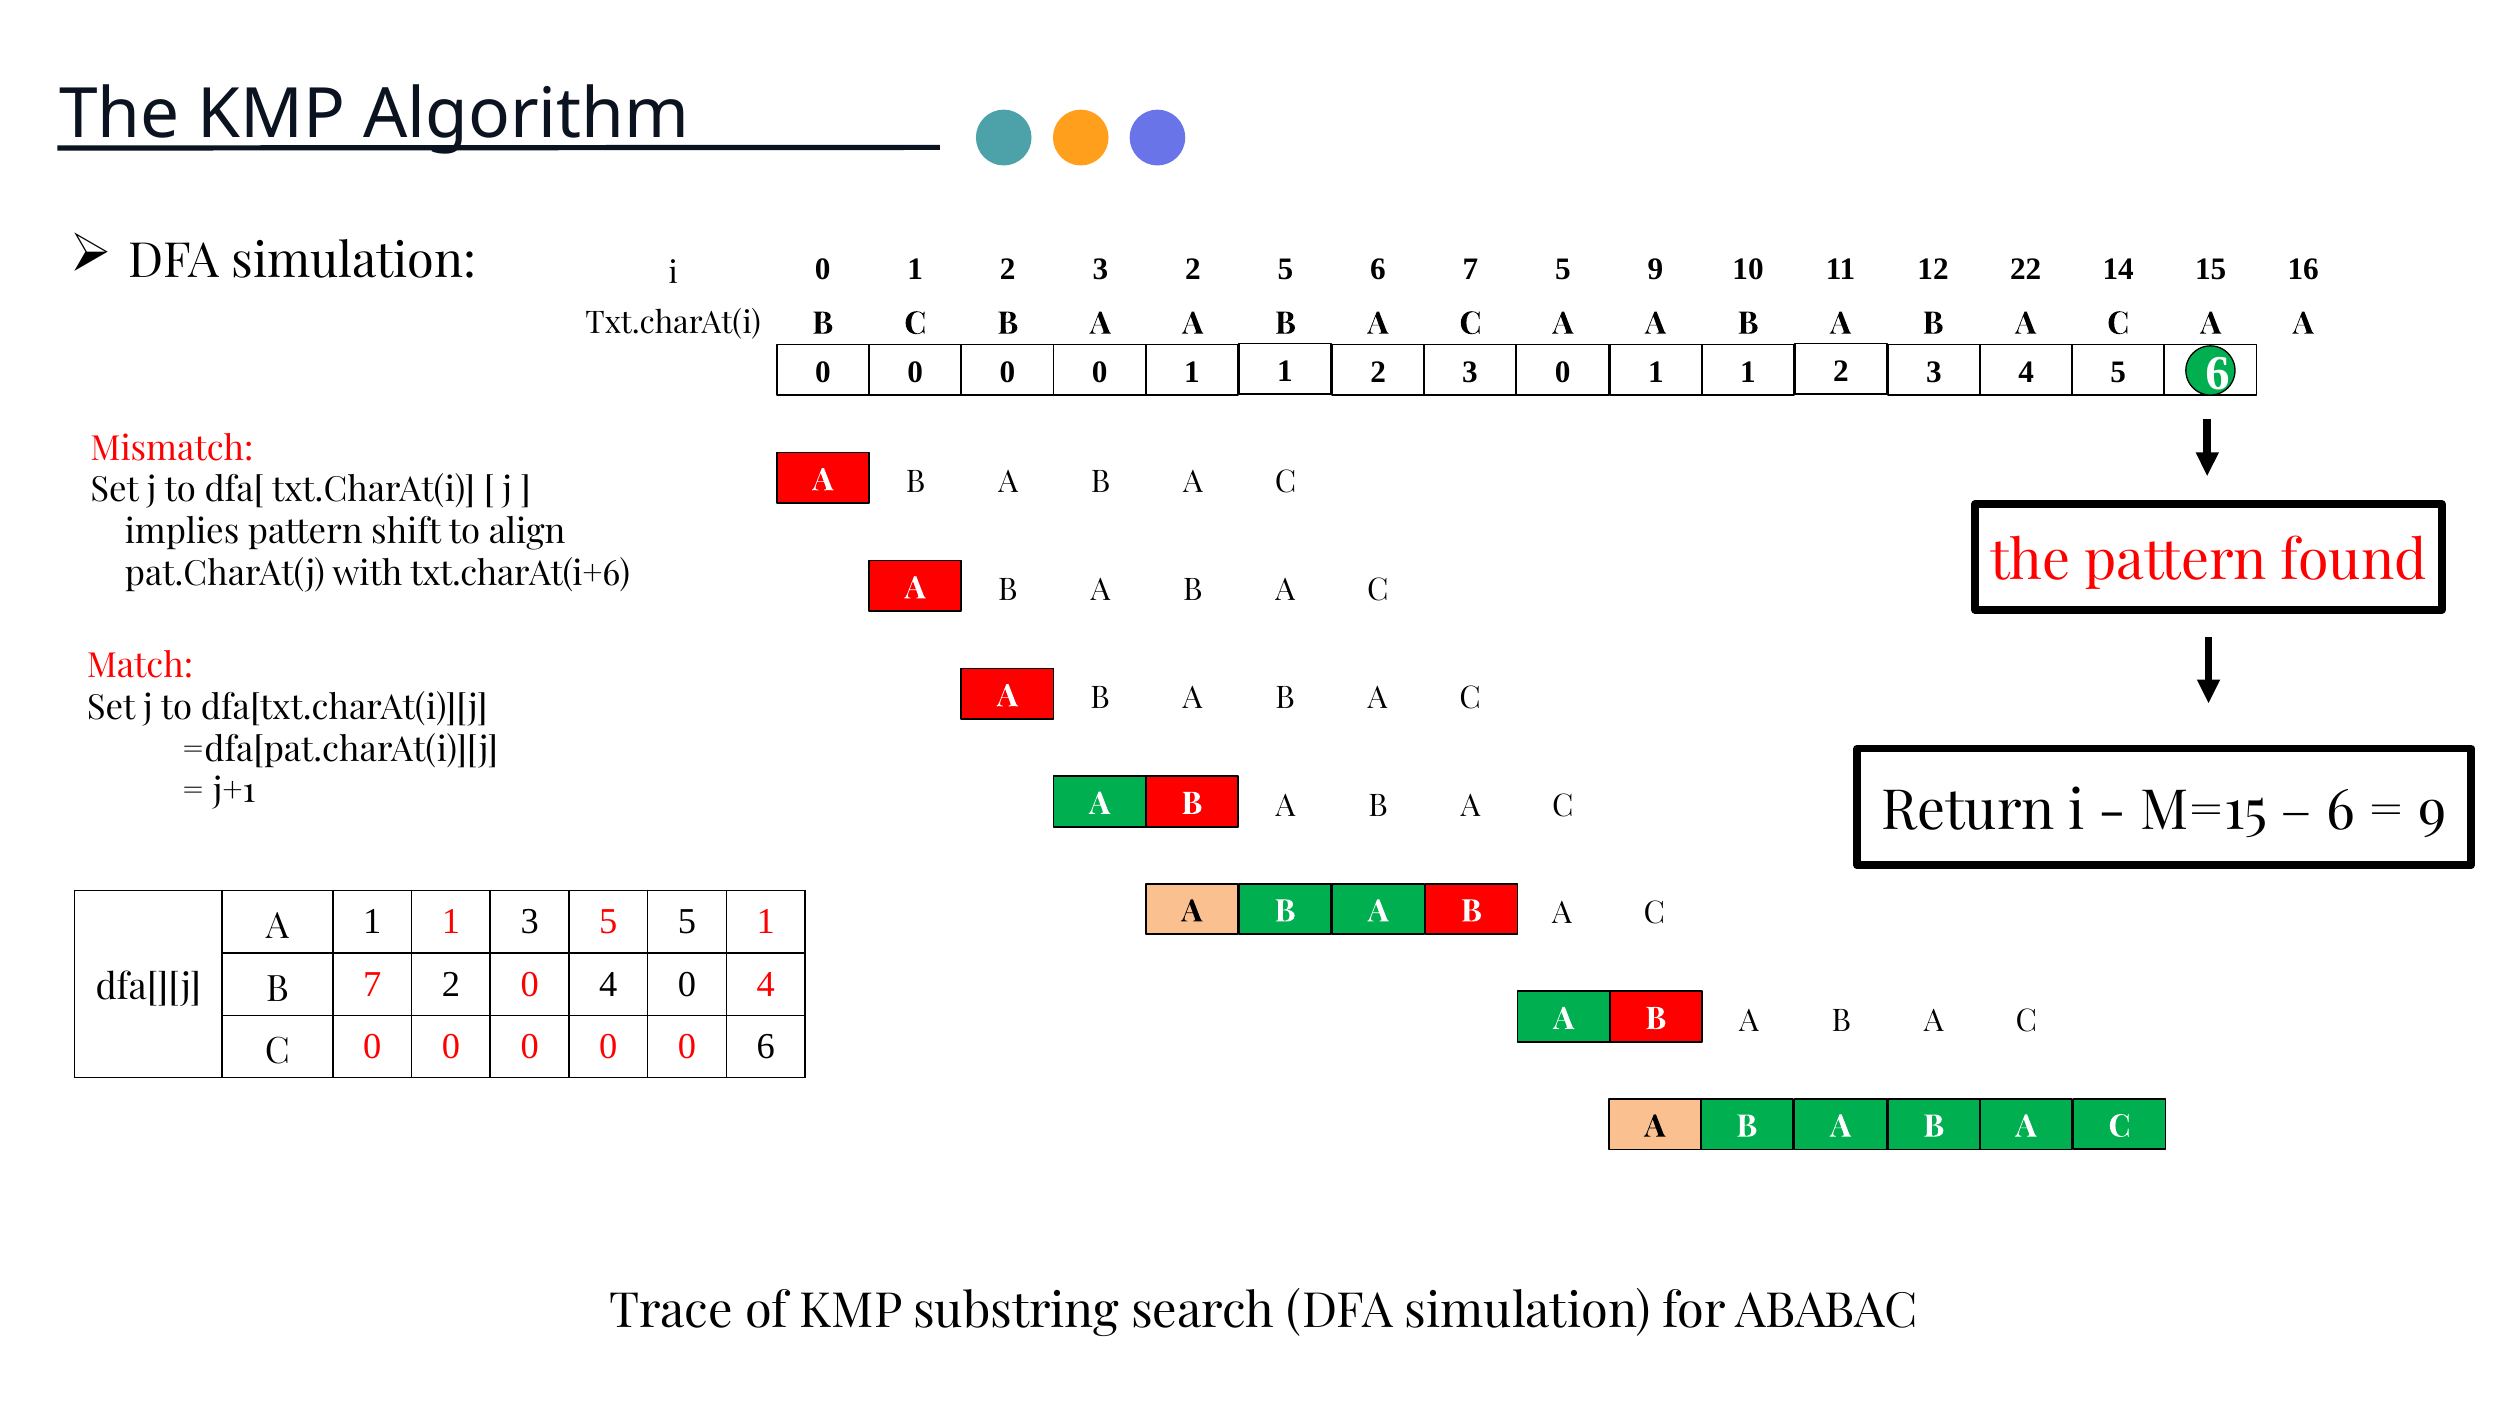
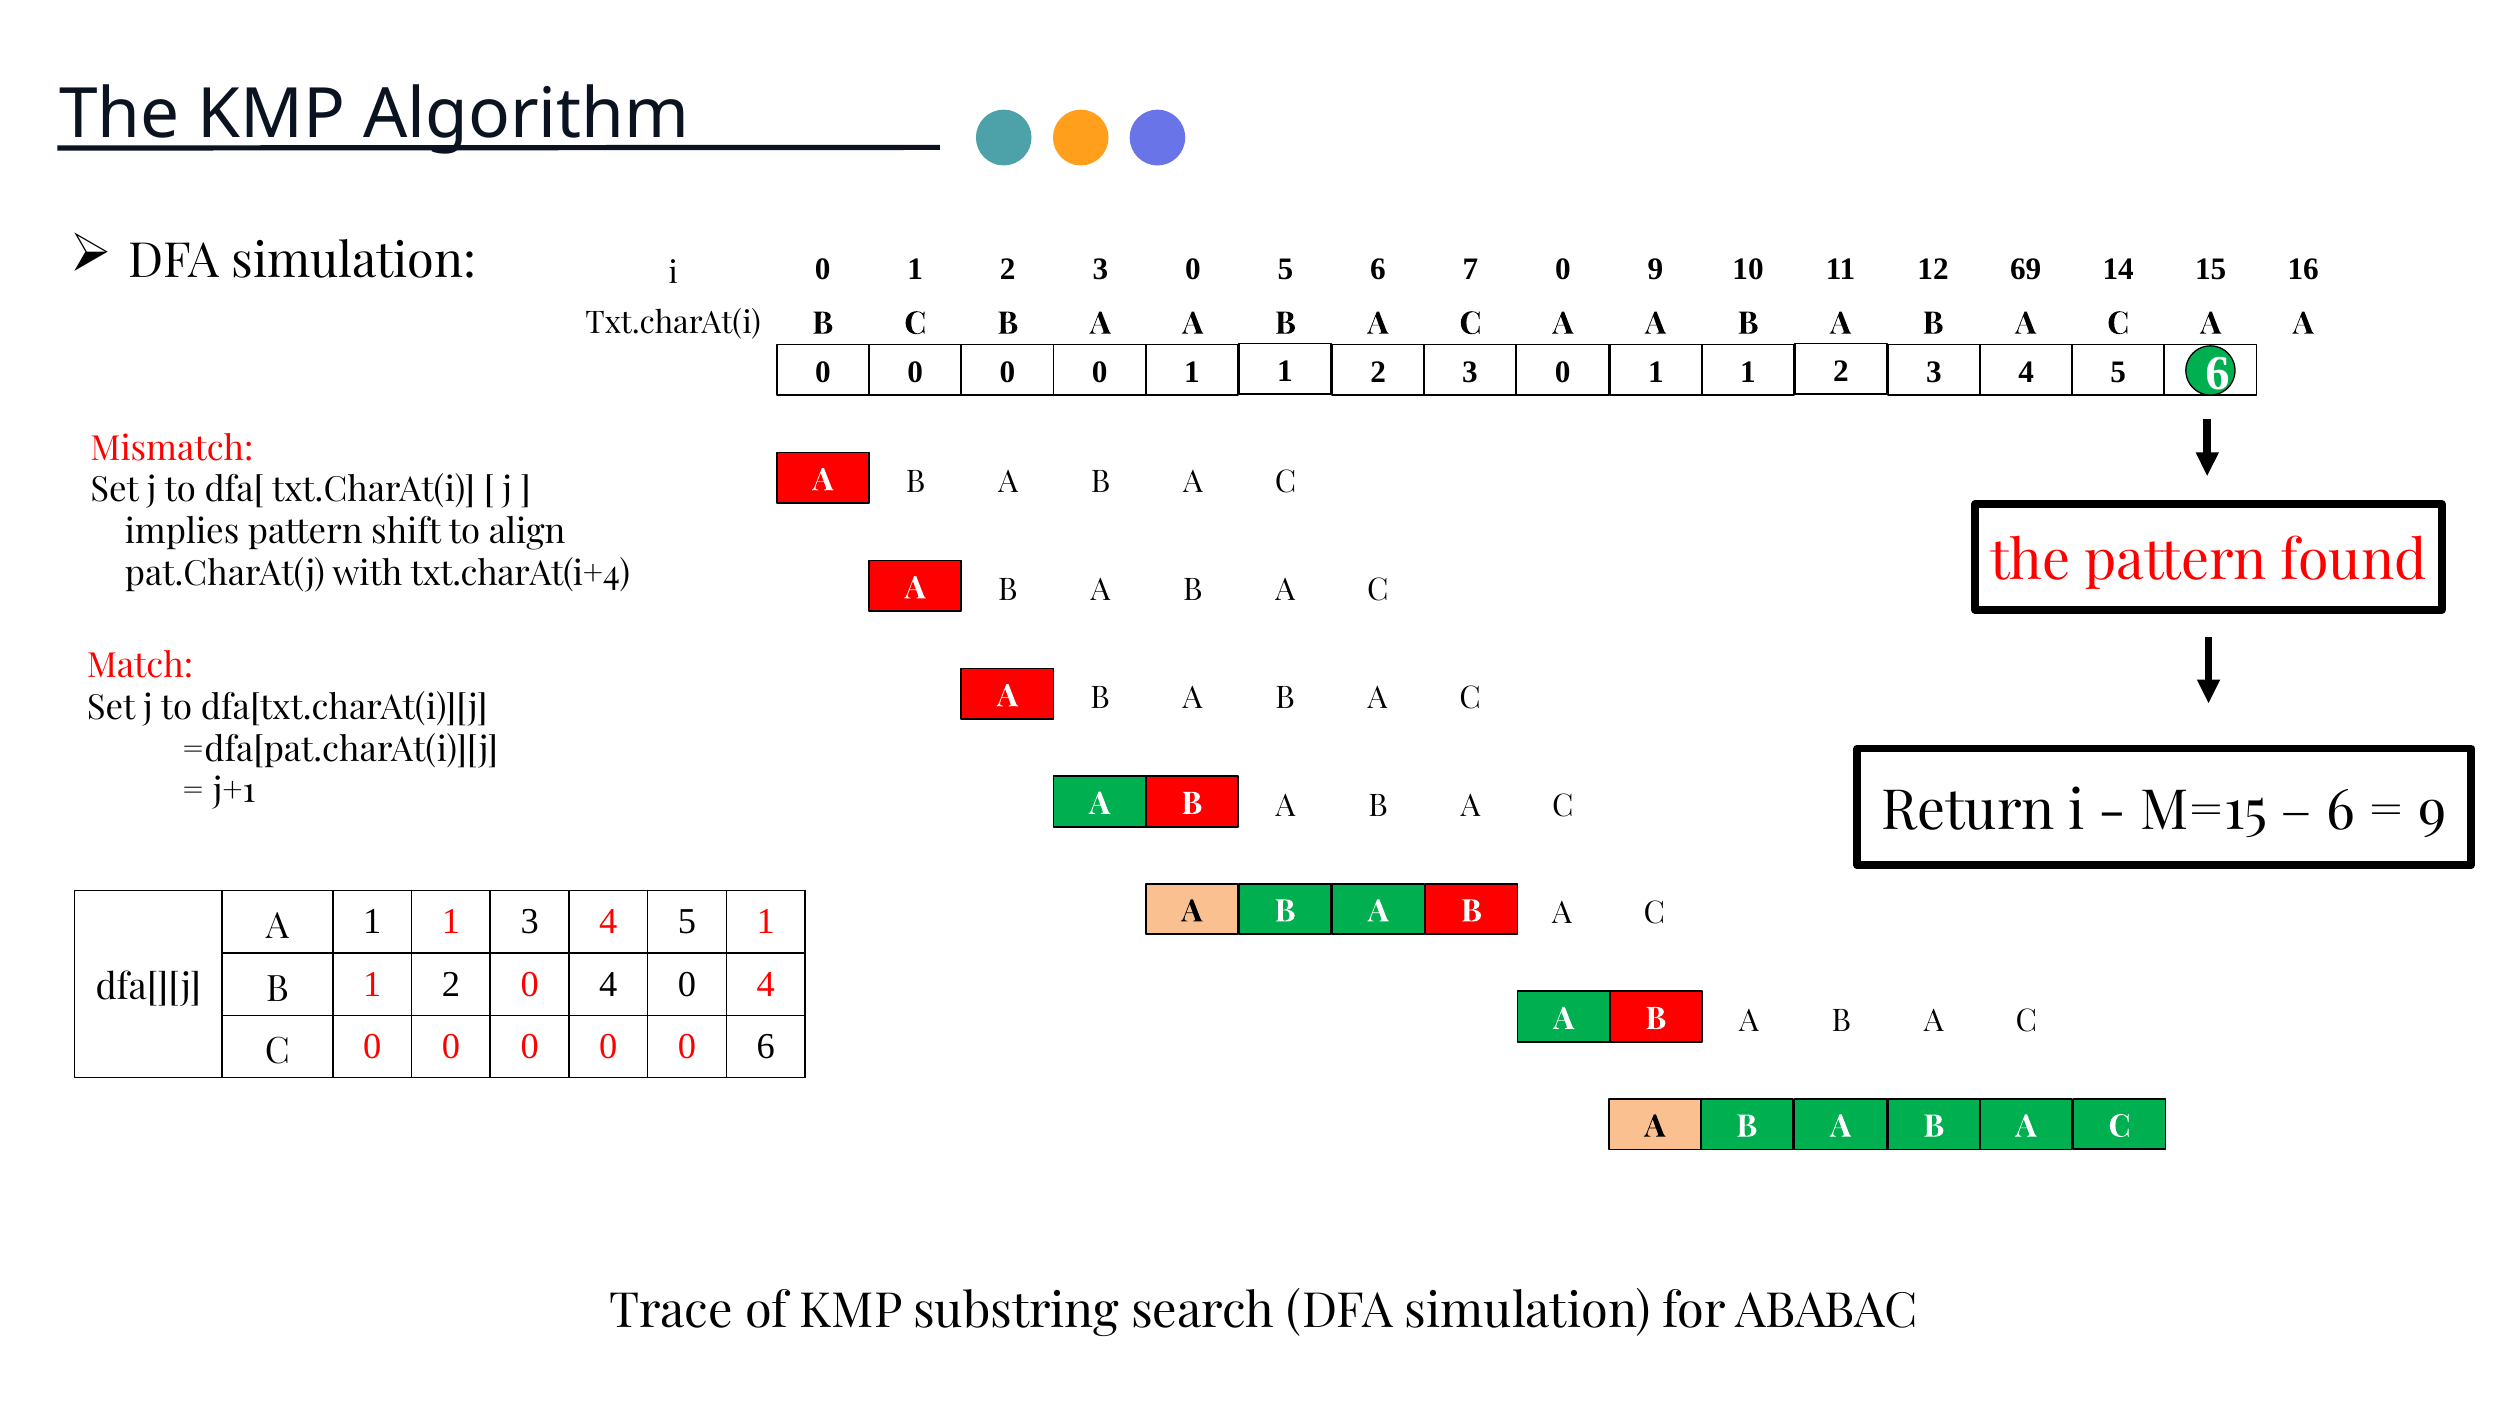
3 2: 2 -> 0
7 5: 5 -> 0
22: 22 -> 69
txt.charAt(i+6: txt.charAt(i+6 -> txt.charAt(i+4
3 5: 5 -> 4
7 at (372, 984): 7 -> 1
